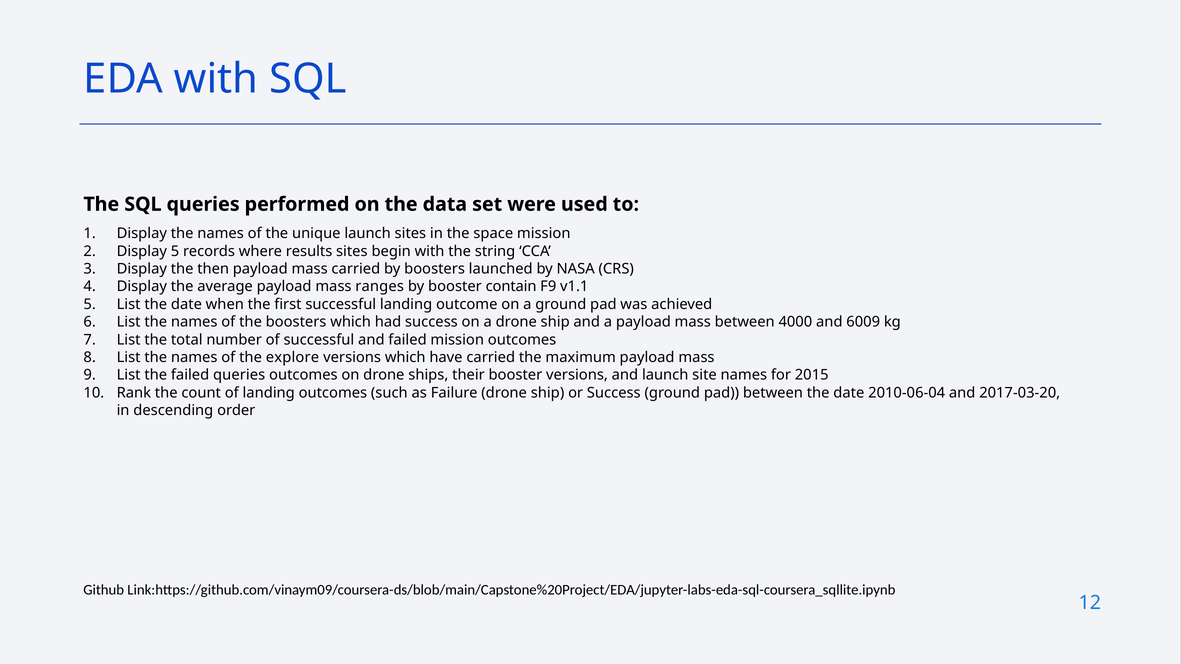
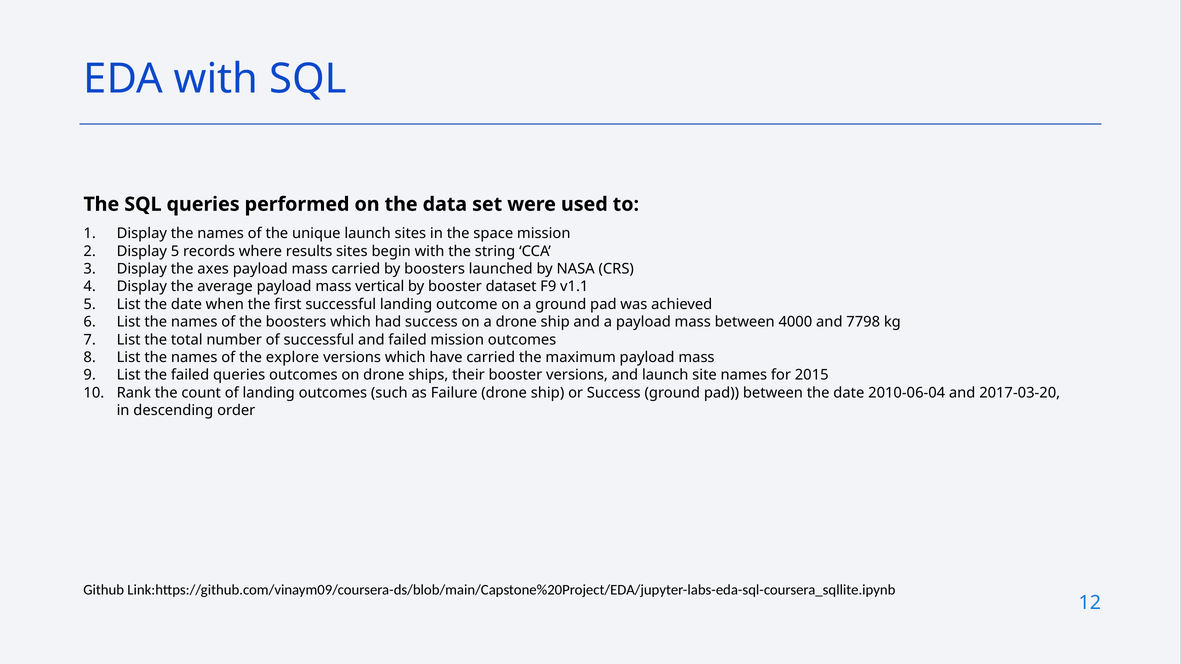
then: then -> axes
ranges: ranges -> vertical
contain: contain -> dataset
6009: 6009 -> 7798
